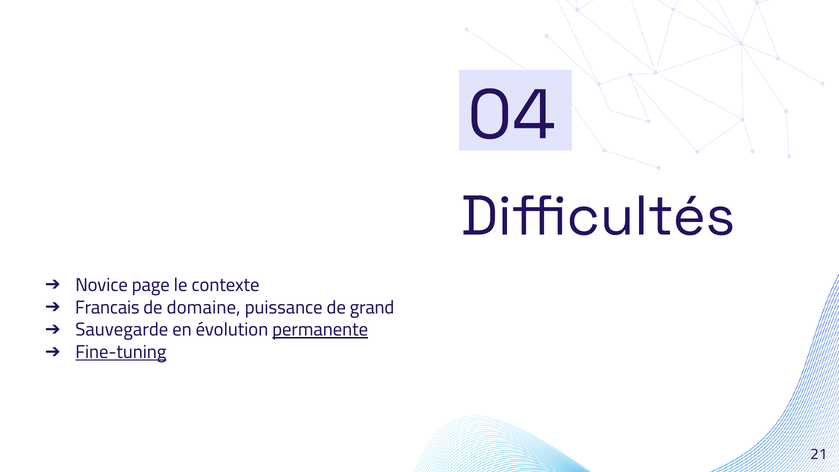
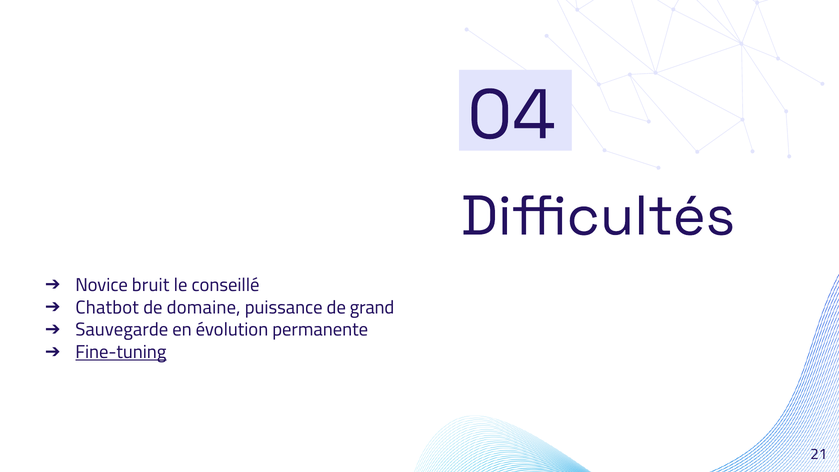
page: page -> bruit
contexte: contexte -> conseillé
Francais: Francais -> Chatbot
permanente underline: present -> none
